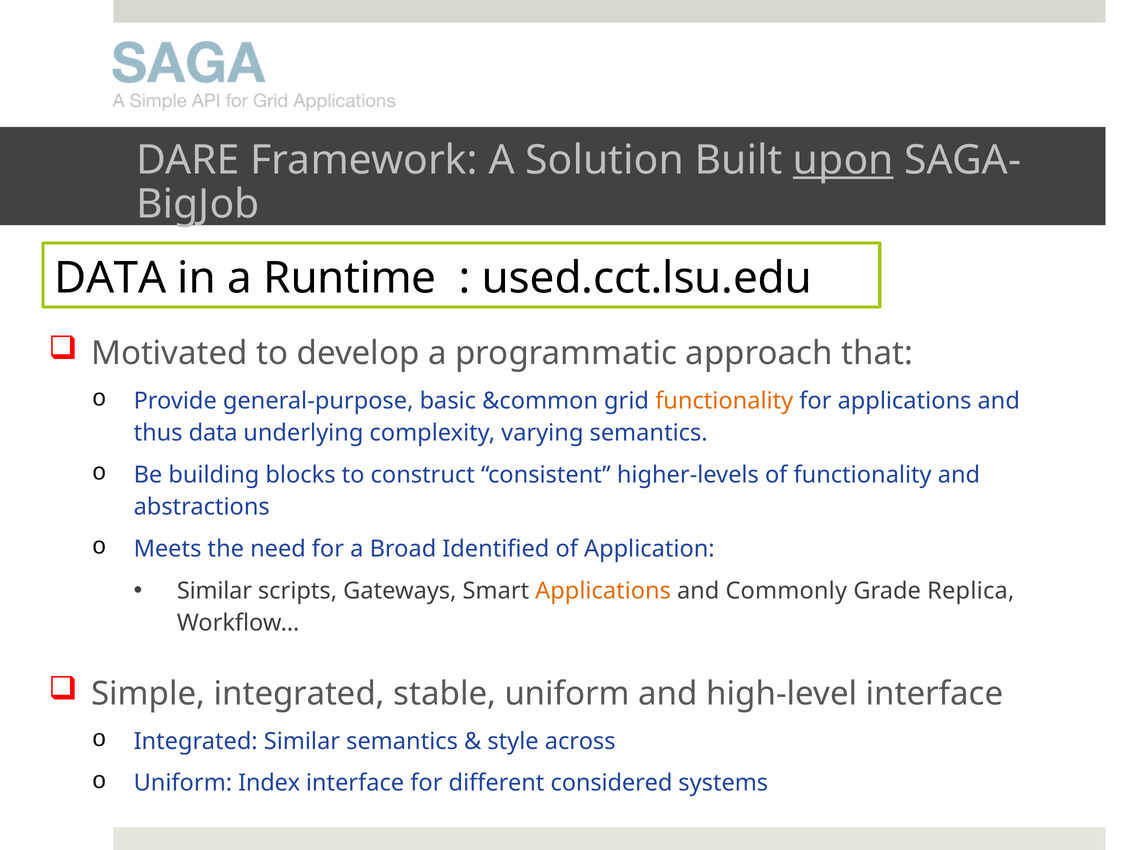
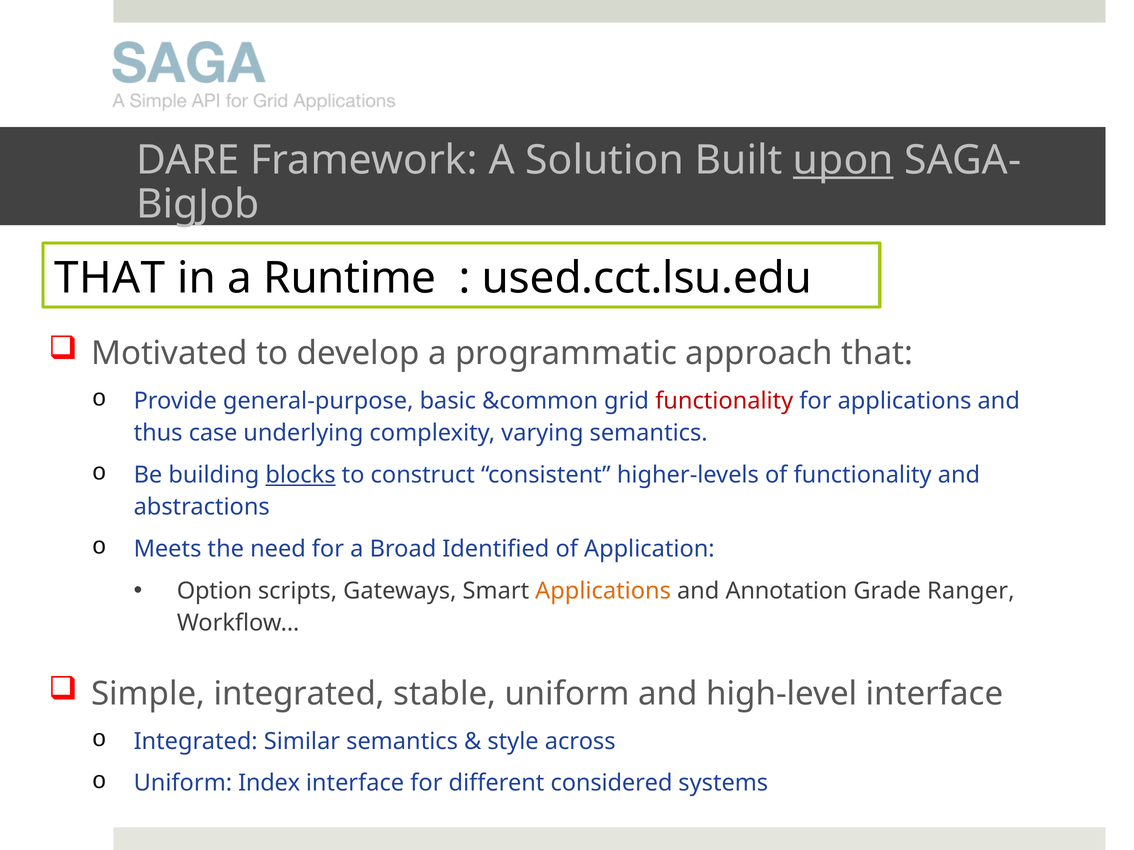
DATA at (110, 278): DATA -> THAT
functionality at (724, 401) colour: orange -> red
thus data: data -> case
blocks underline: none -> present
Similar at (215, 591): Similar -> Option
Commonly: Commonly -> Annotation
Replica: Replica -> Ranger
